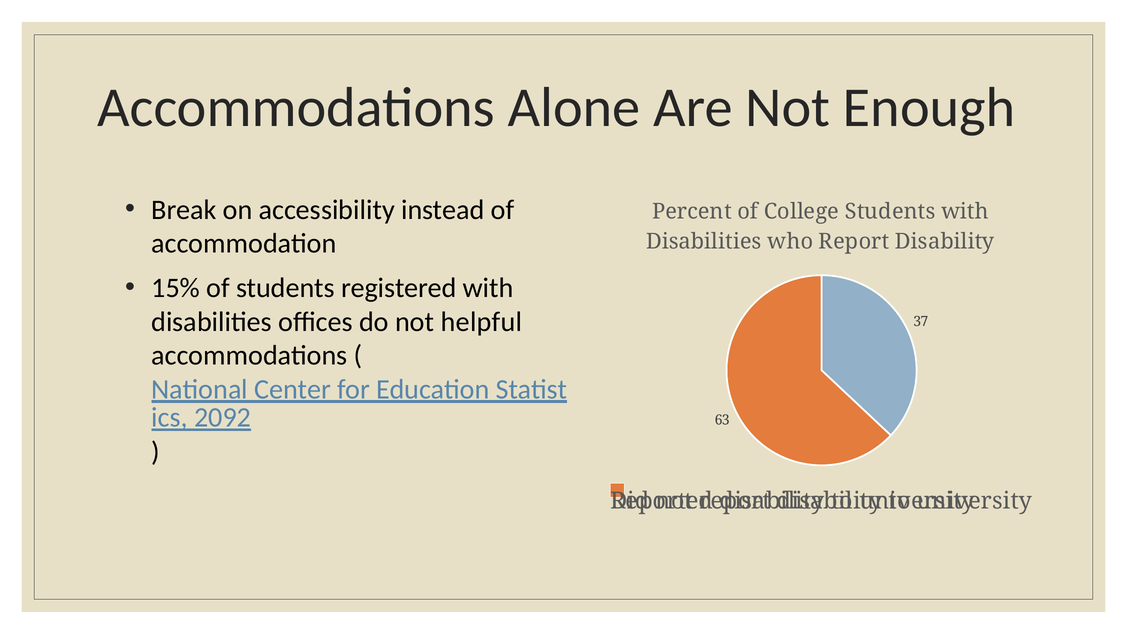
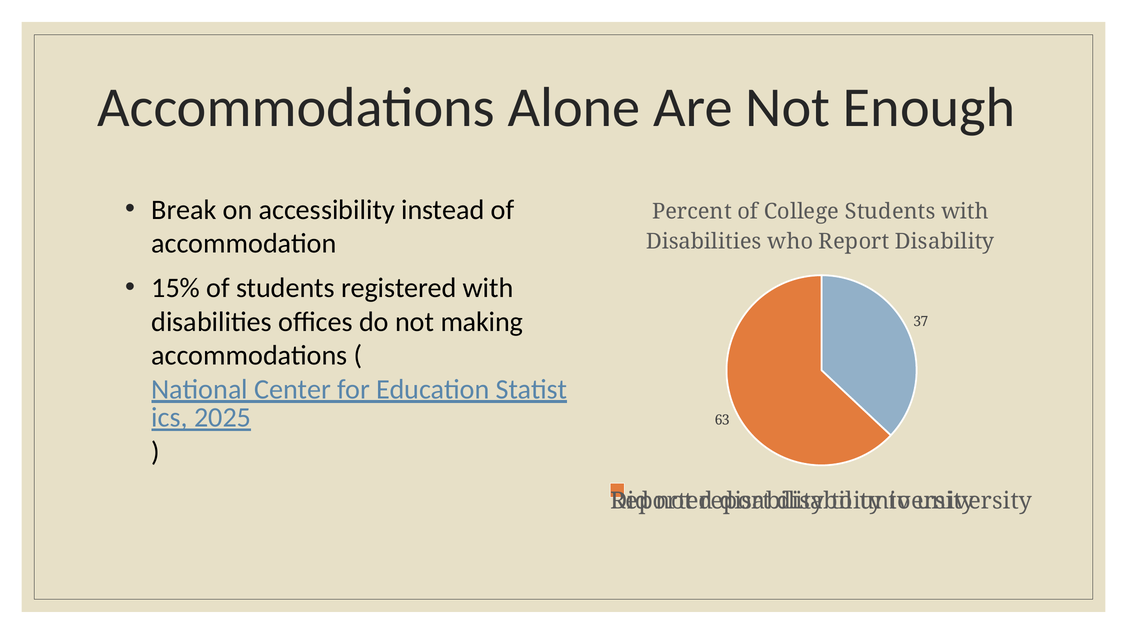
helpful: helpful -> making
2092: 2092 -> 2025
